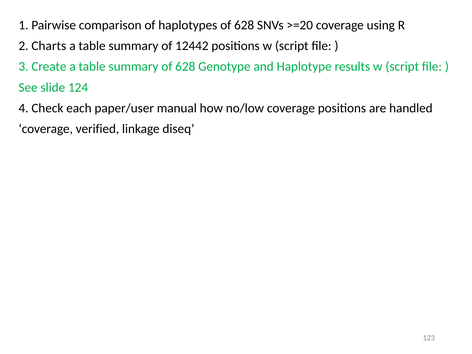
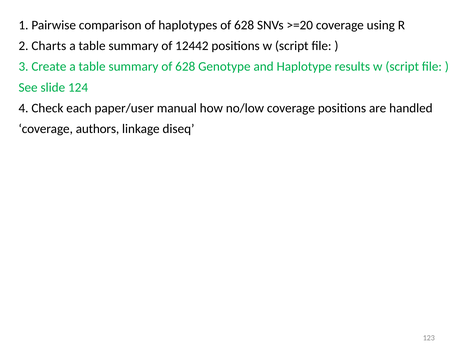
verified: verified -> authors
